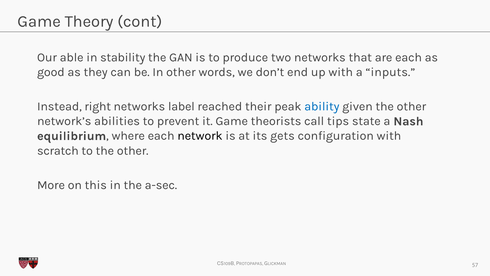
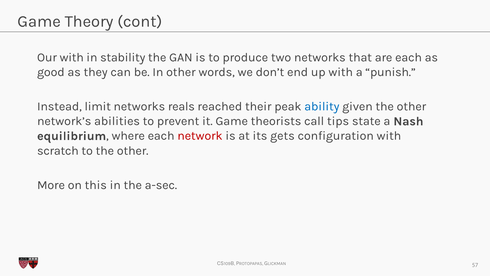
Our able: able -> with
inputs: inputs -> punish
right: right -> limit
label: label -> reals
network colour: black -> red
